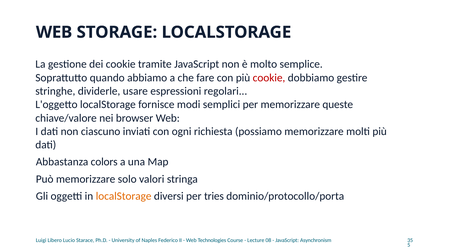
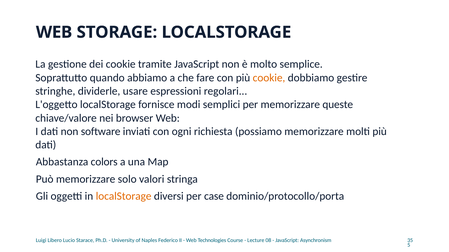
cookie at (269, 78) colour: red -> orange
ciascuno: ciascuno -> software
tries: tries -> case
